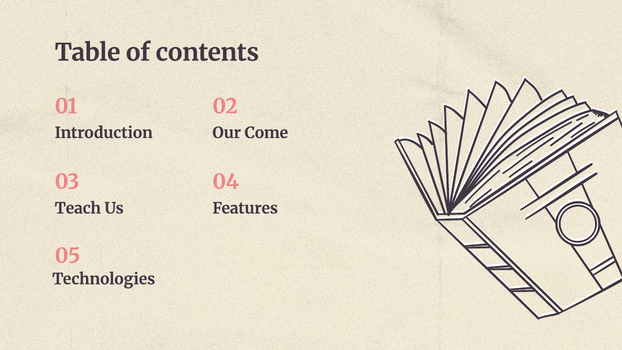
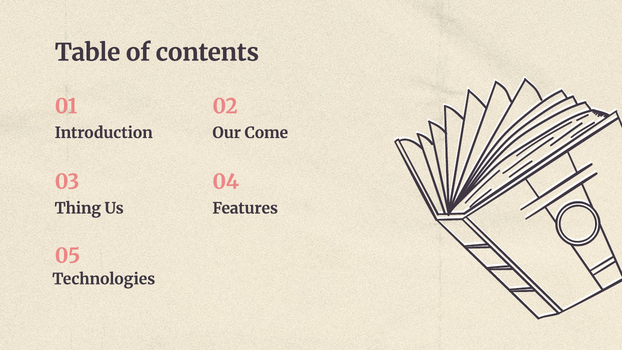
Teach: Teach -> Thing
